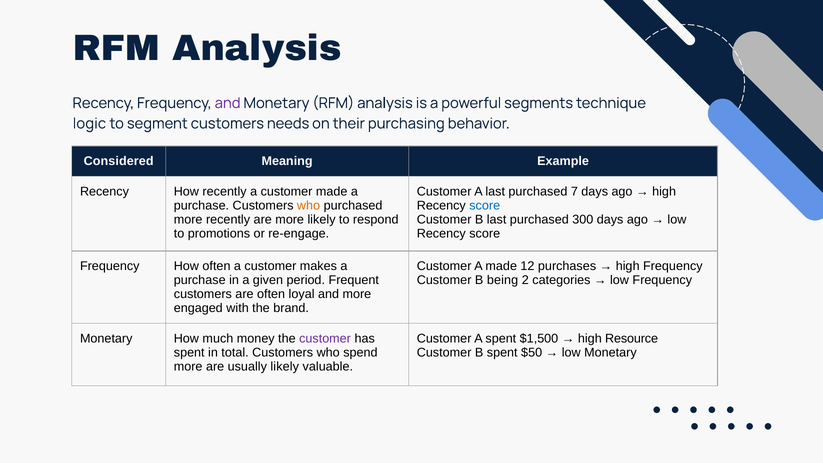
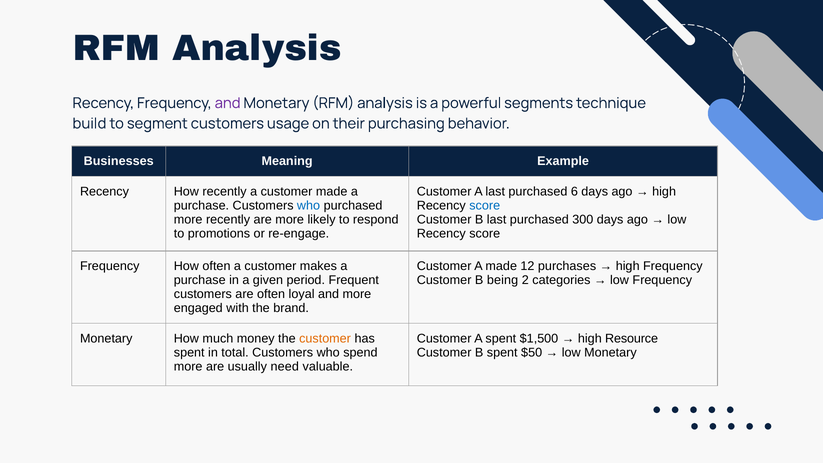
logic: logic -> build
needs: needs -> usage
Considered: Considered -> Businesses
7: 7 -> 6
who at (309, 206) colour: orange -> blue
customer at (325, 339) colour: purple -> orange
usually likely: likely -> need
